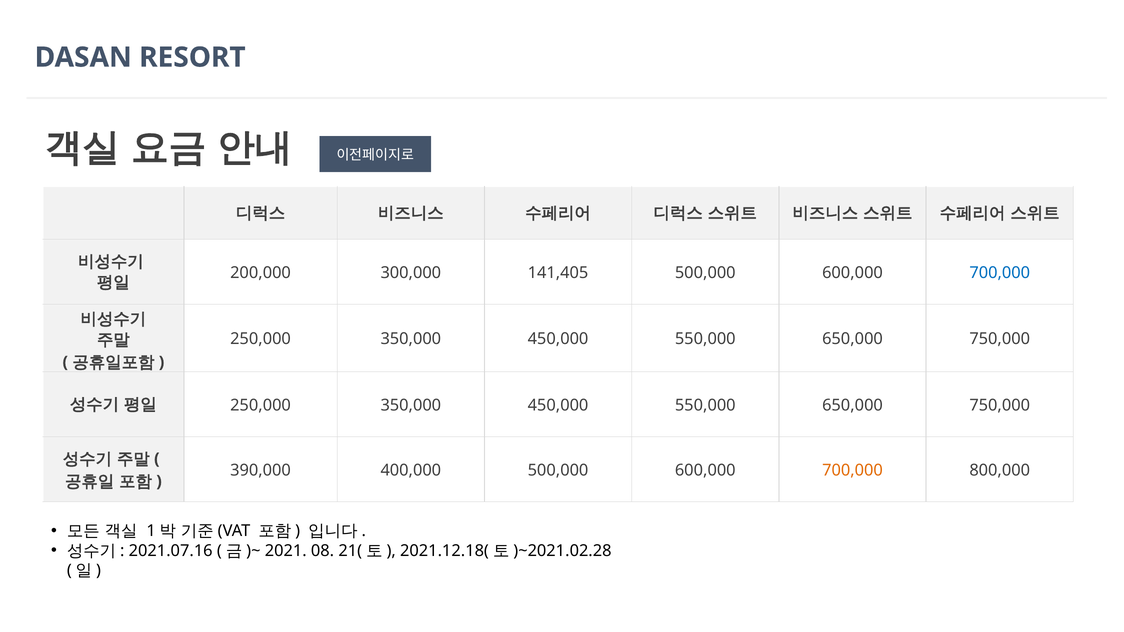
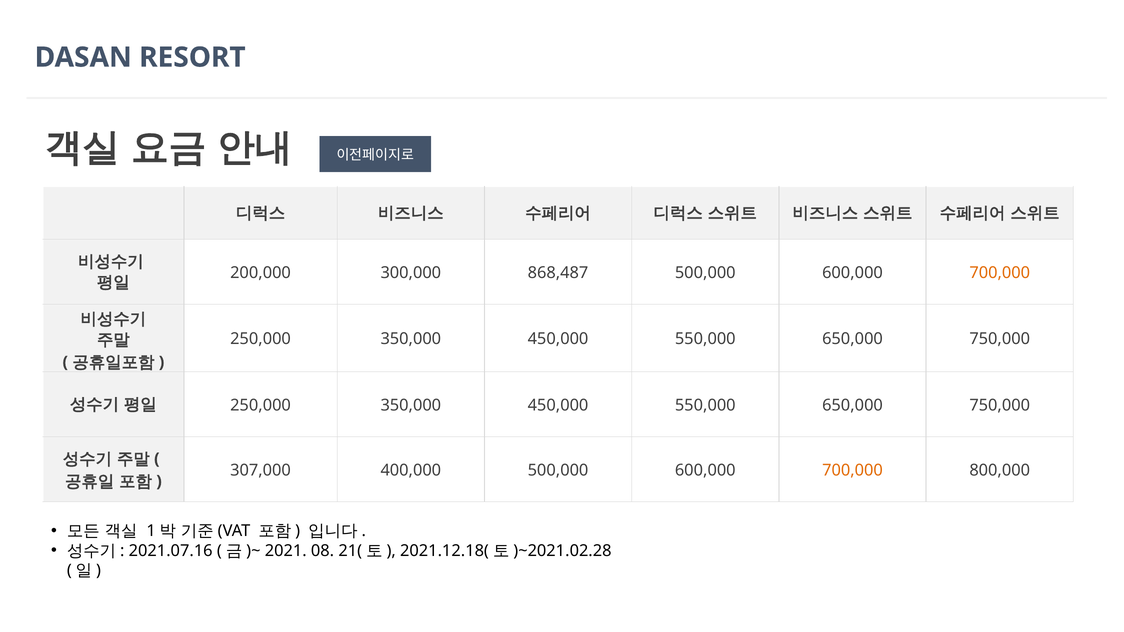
141,405: 141,405 -> 868,487
700,000 at (1000, 273) colour: blue -> orange
390,000: 390,000 -> 307,000
